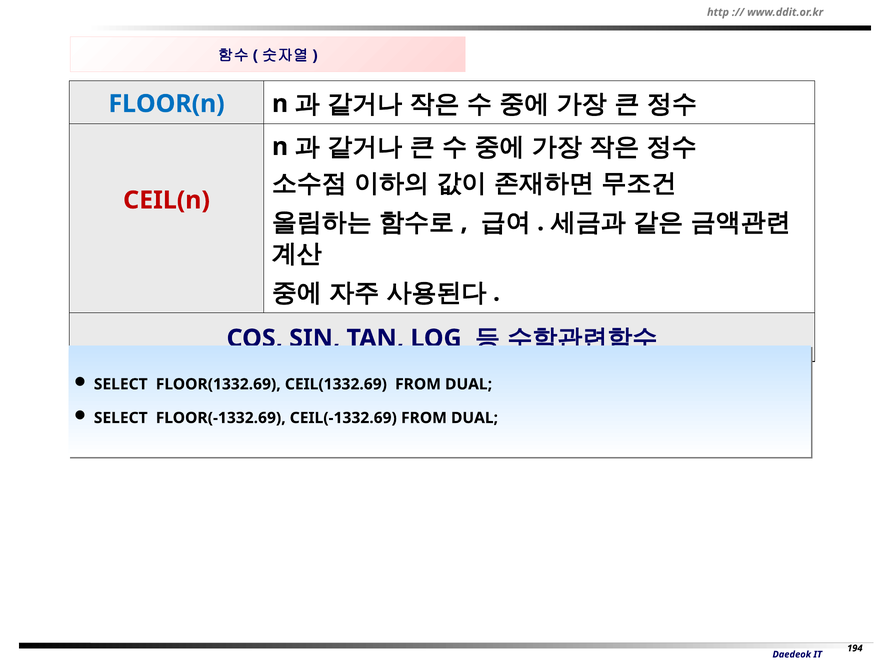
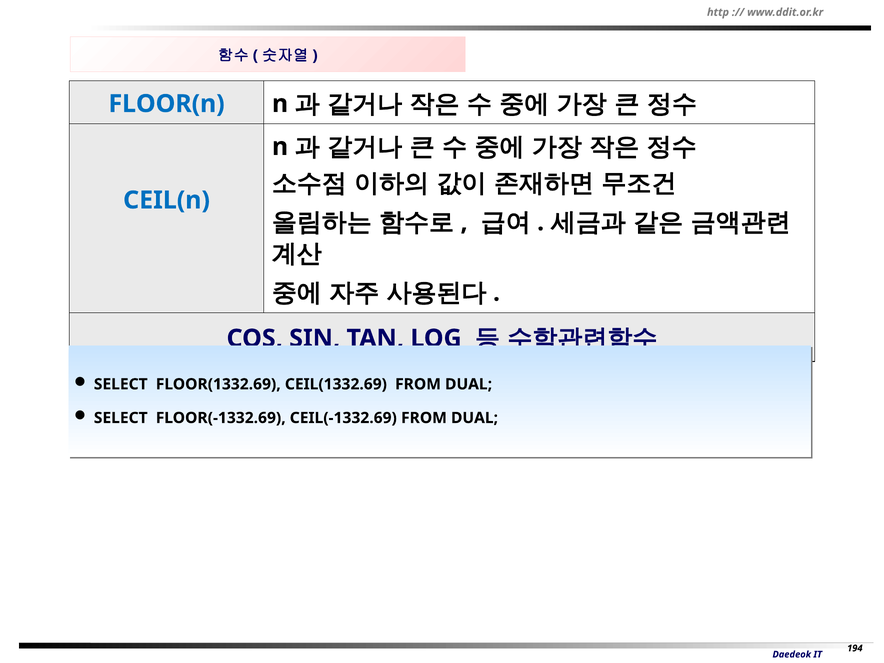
CEIL(n colour: red -> blue
